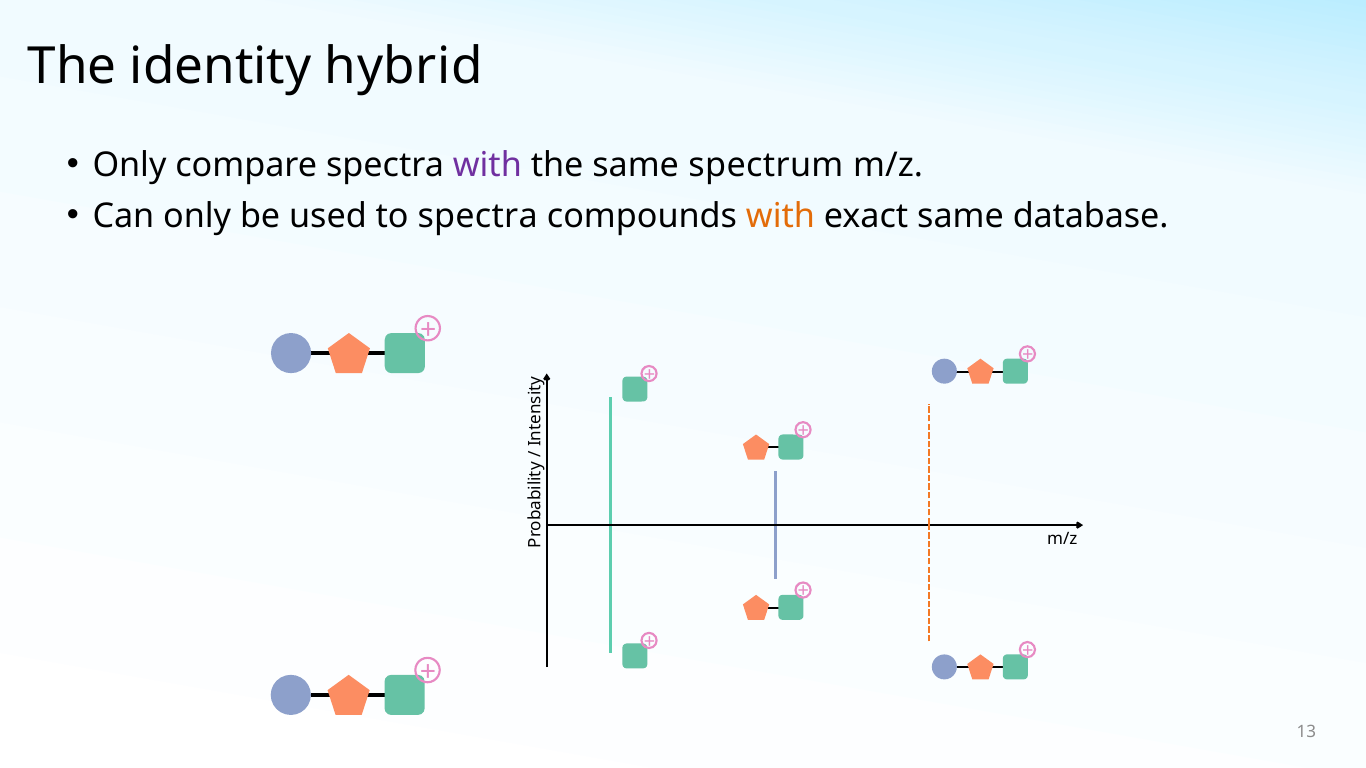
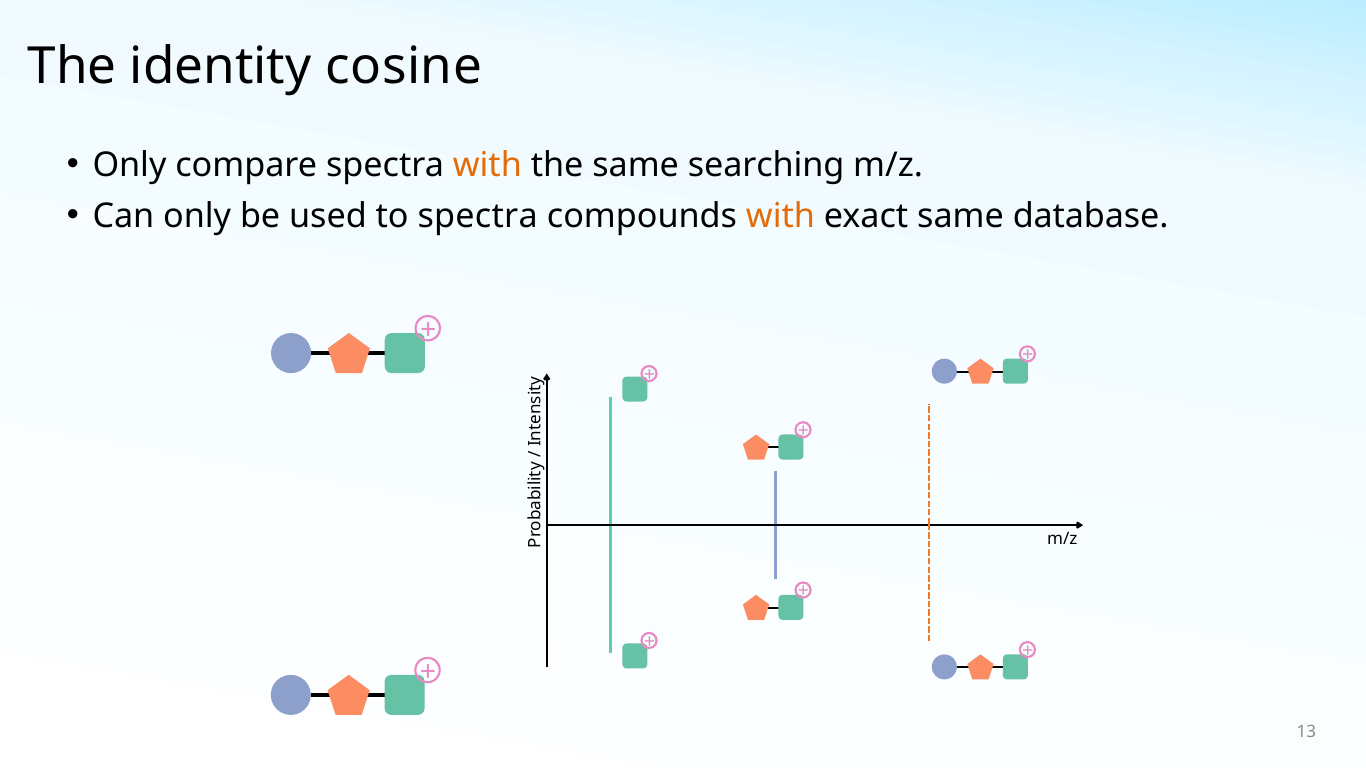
hybrid: hybrid -> cosine
with at (487, 165) colour: purple -> orange
spectrum: spectrum -> searching
